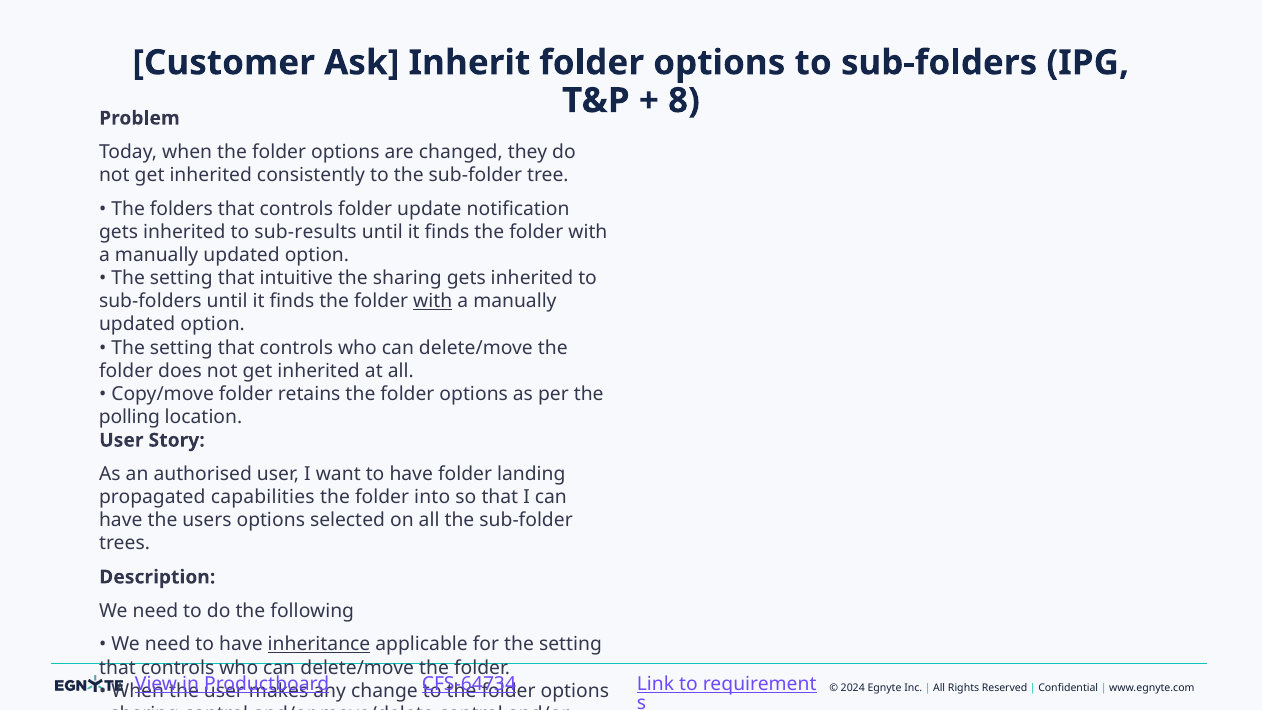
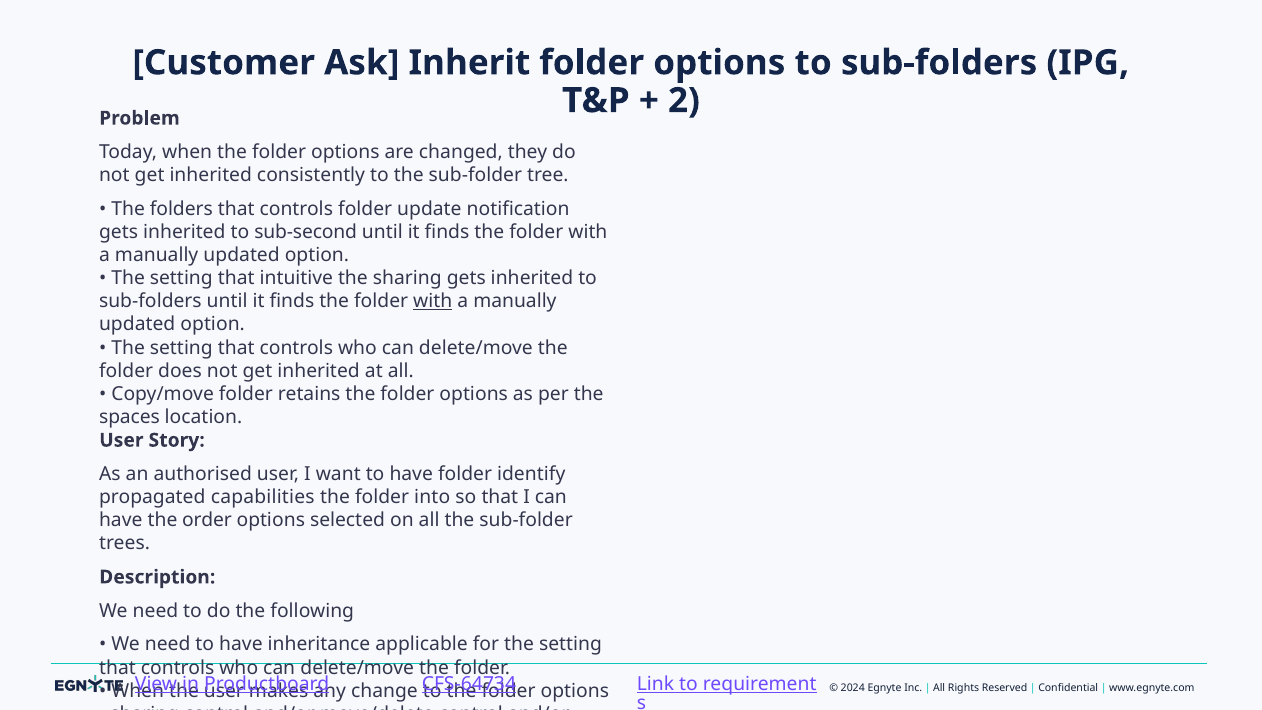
8: 8 -> 2
sub-results: sub-results -> sub-second
polling: polling -> spaces
landing: landing -> identify
users: users -> order
inheritance underline: present -> none
